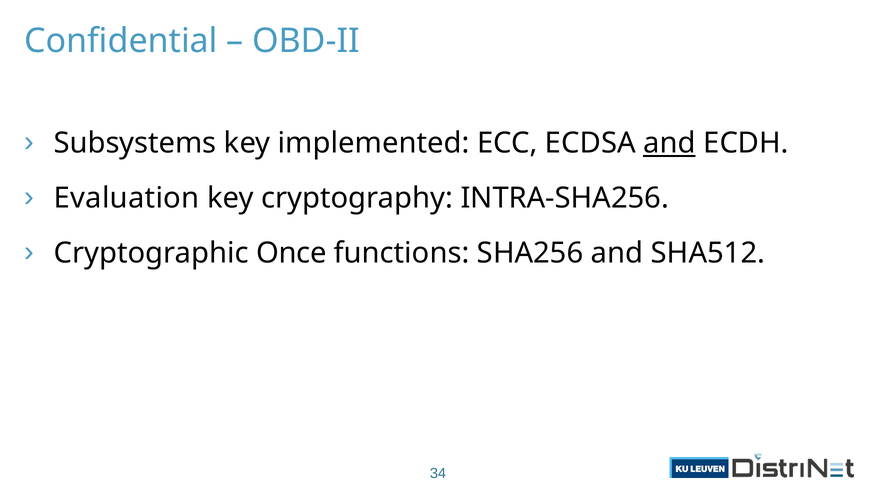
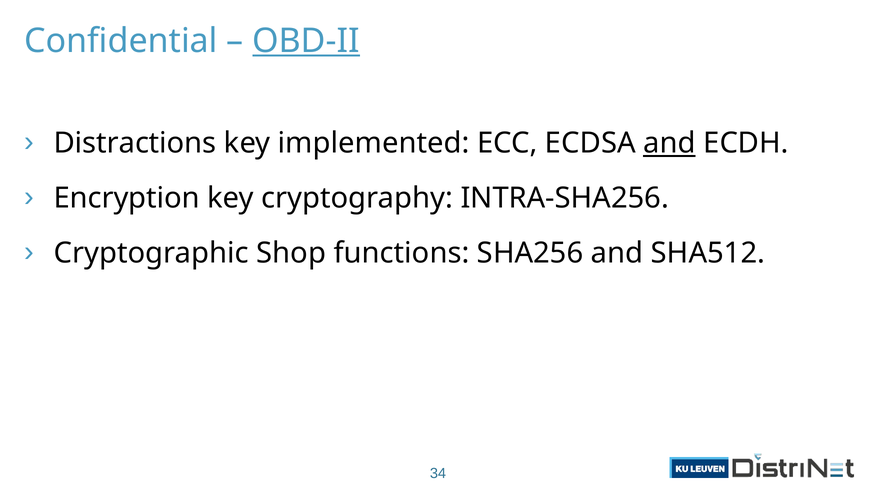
OBD-II underline: none -> present
Subsystems: Subsystems -> Distractions
Evaluation: Evaluation -> Encryption
Once: Once -> Shop
